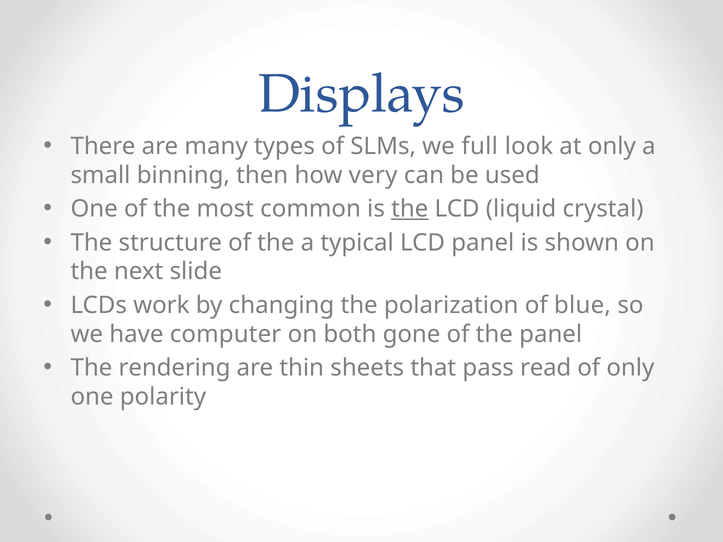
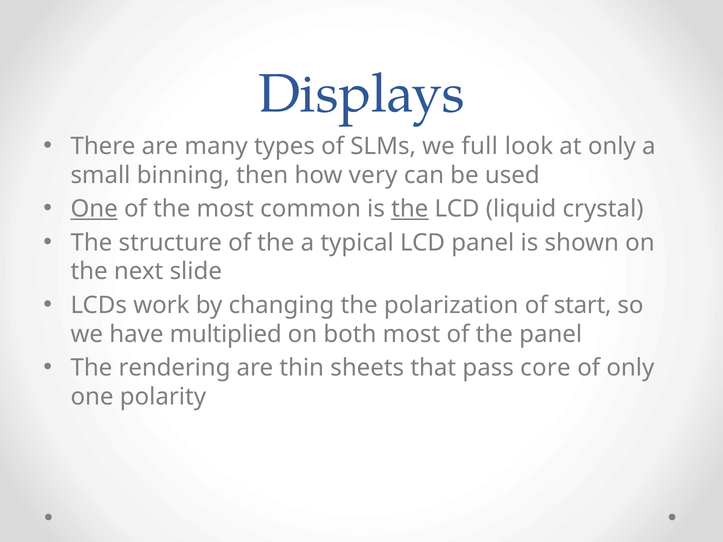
One at (94, 209) underline: none -> present
blue: blue -> start
computer: computer -> multiplied
both gone: gone -> most
read: read -> core
